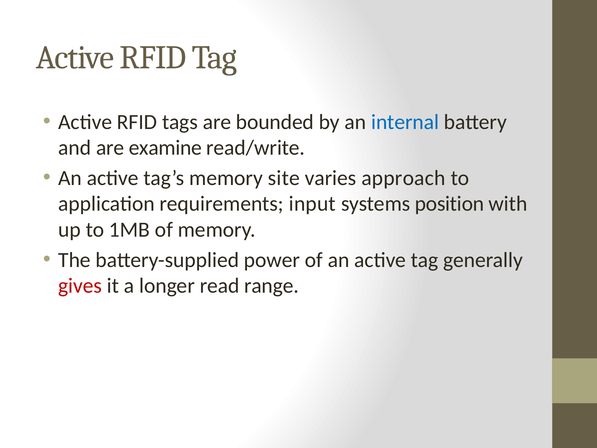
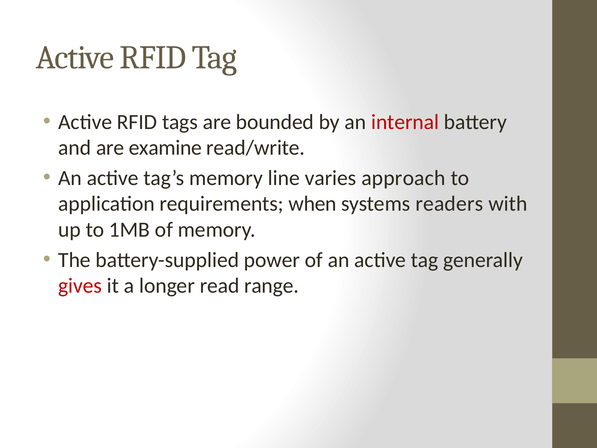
internal colour: blue -> red
site: site -> line
input: input -> when
position: position -> readers
